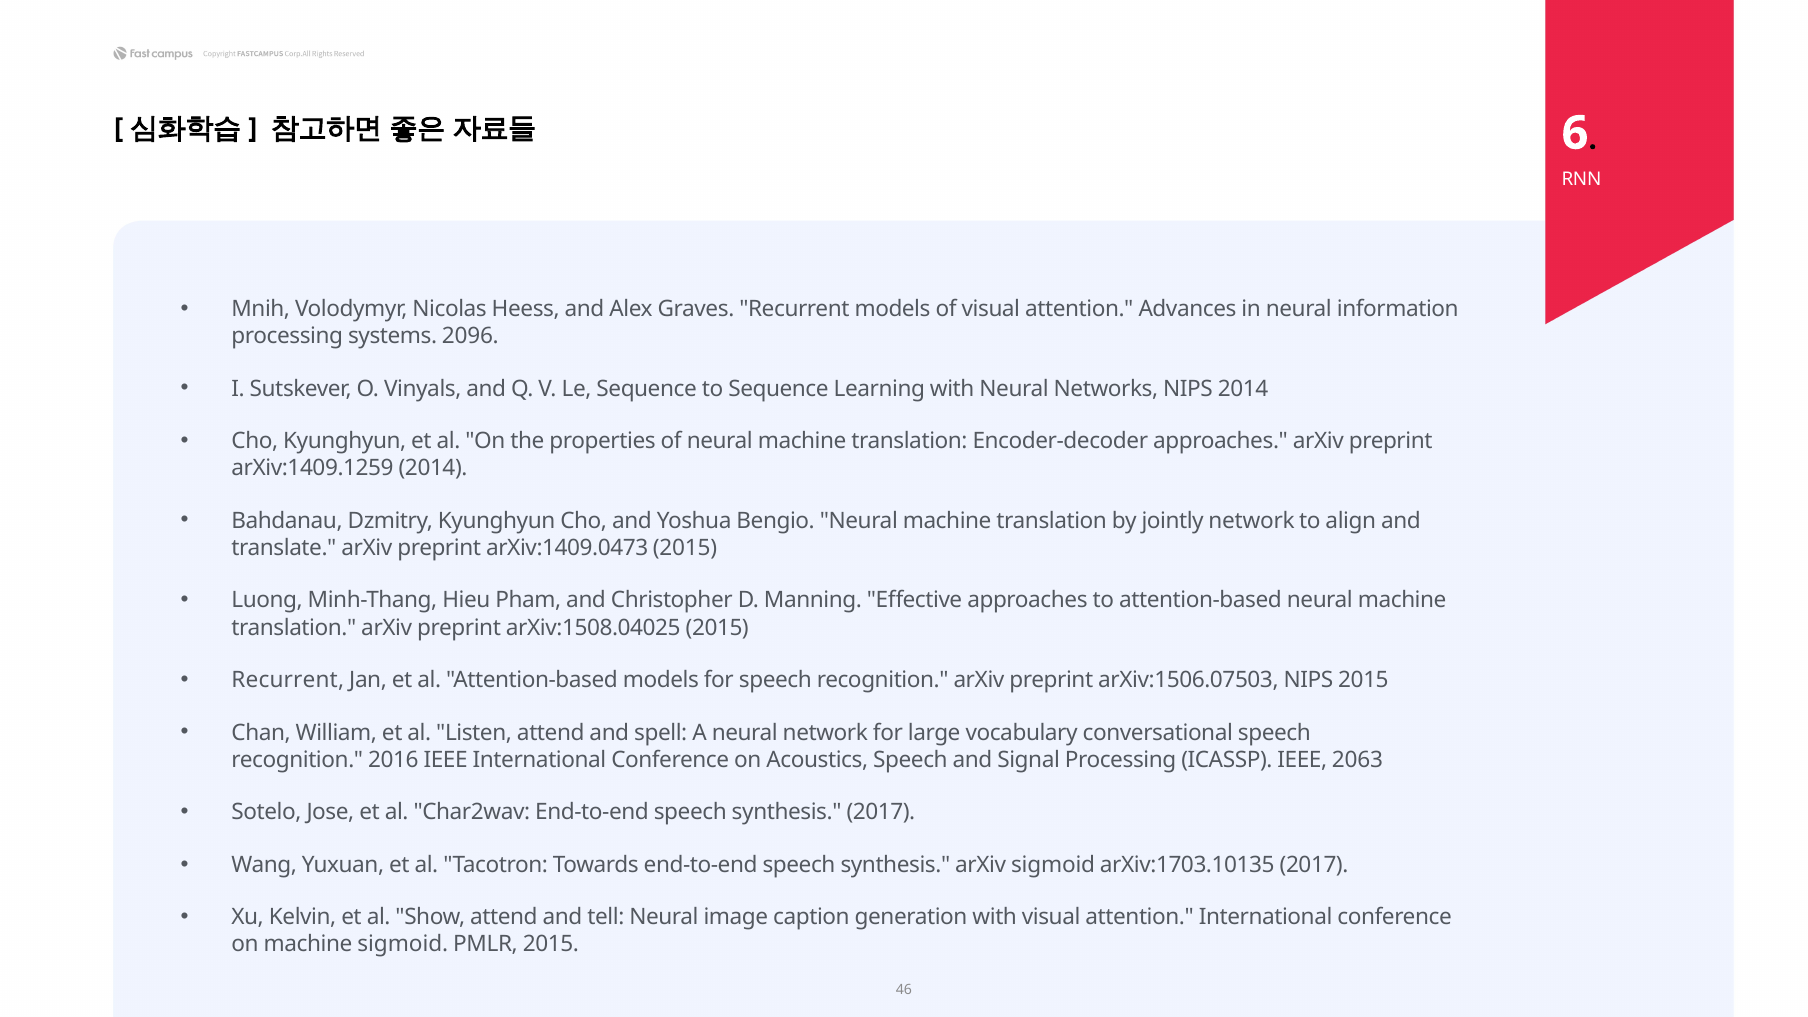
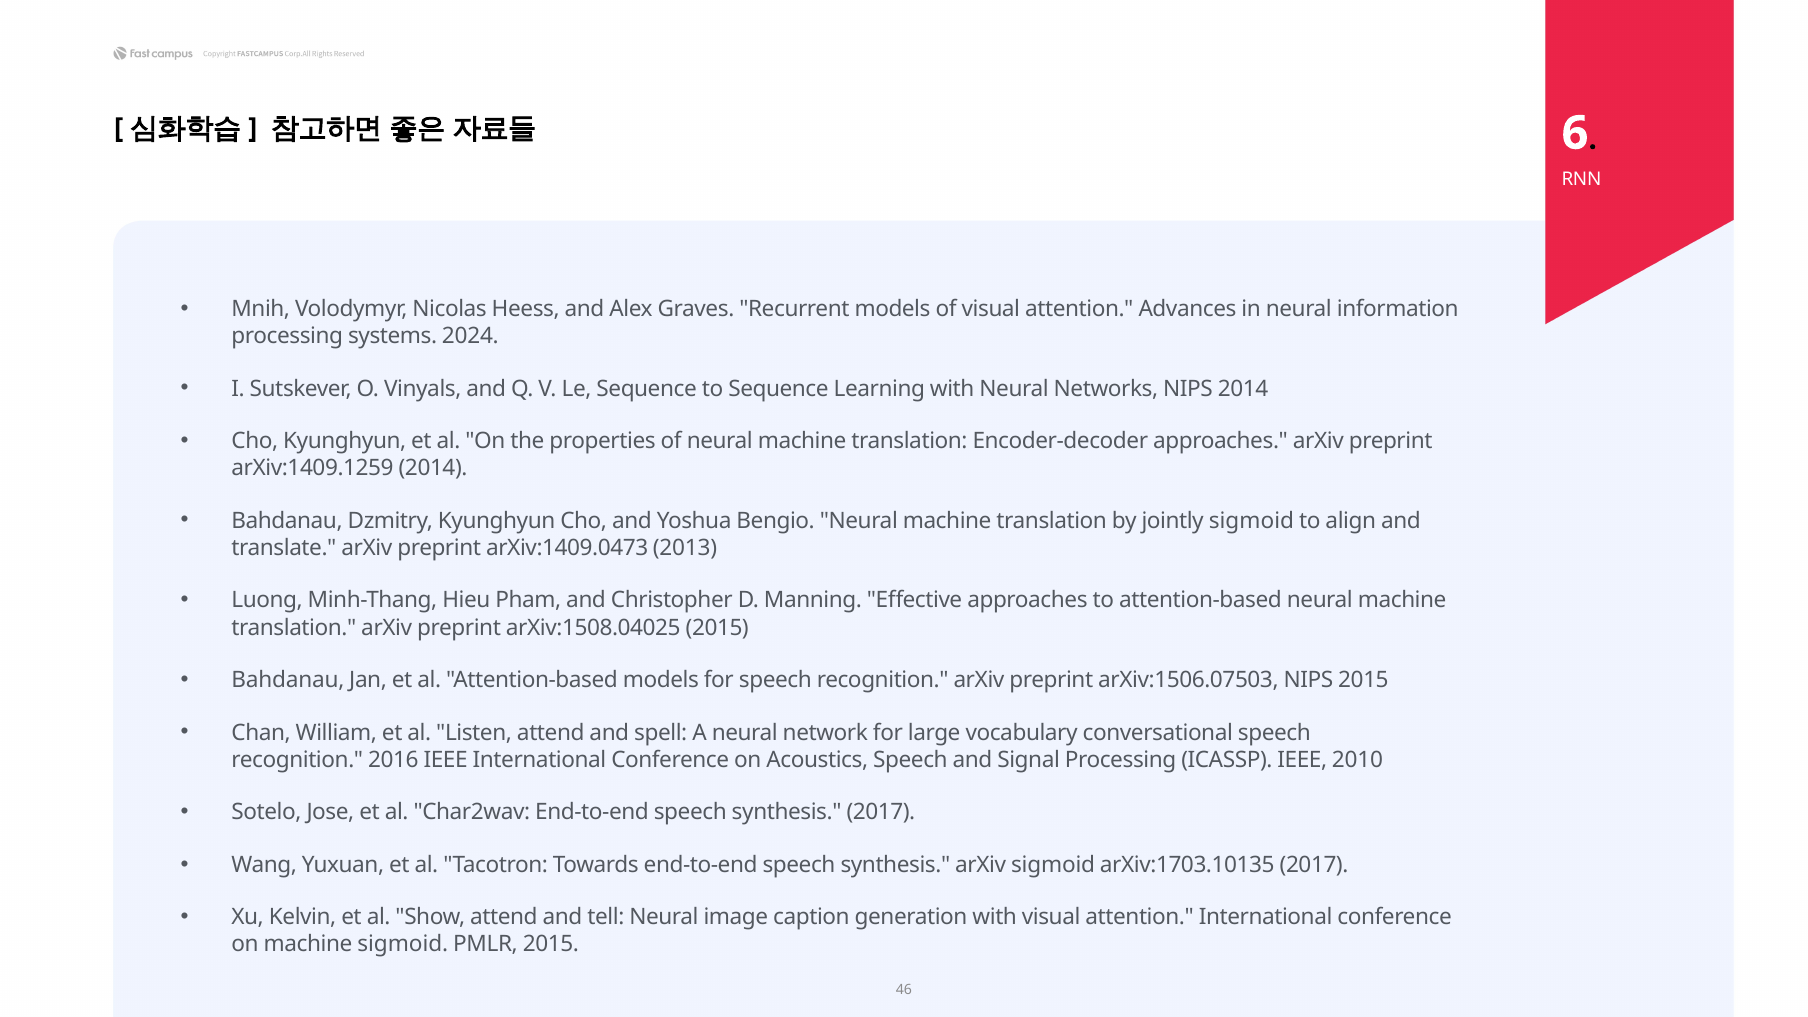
2096: 2096 -> 2024
jointly network: network -> sigmoid
arXiv:1409.0473 2015: 2015 -> 2013
Recurrent at (288, 680): Recurrent -> Bahdanau
2063: 2063 -> 2010
